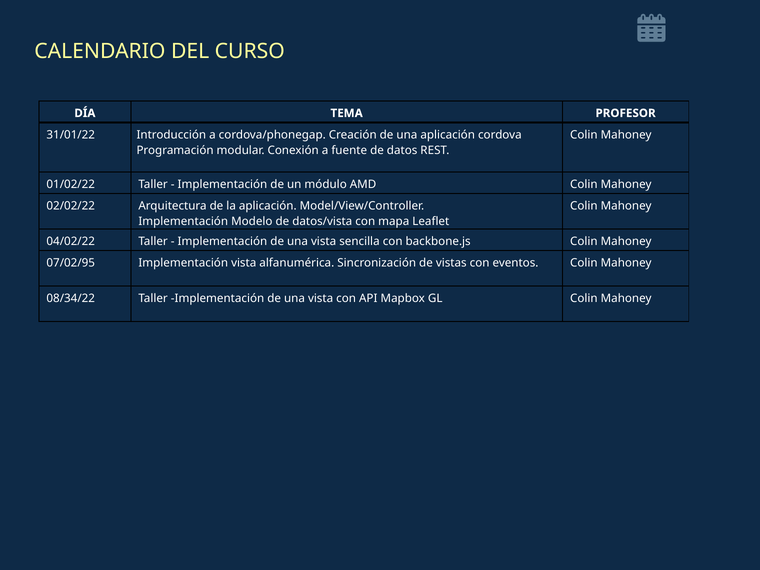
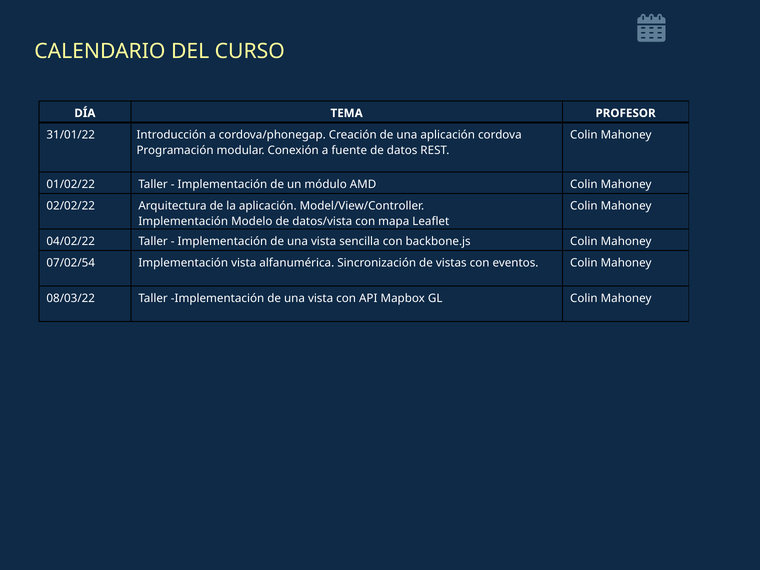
07/02/95: 07/02/95 -> 07/02/54
08/34/22: 08/34/22 -> 08/03/22
